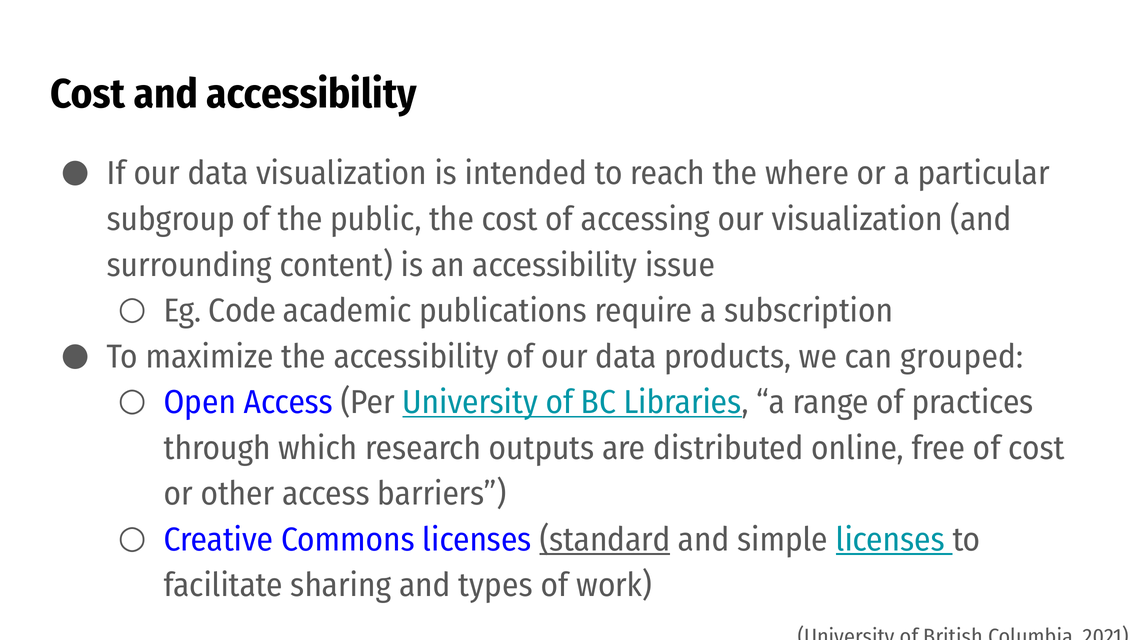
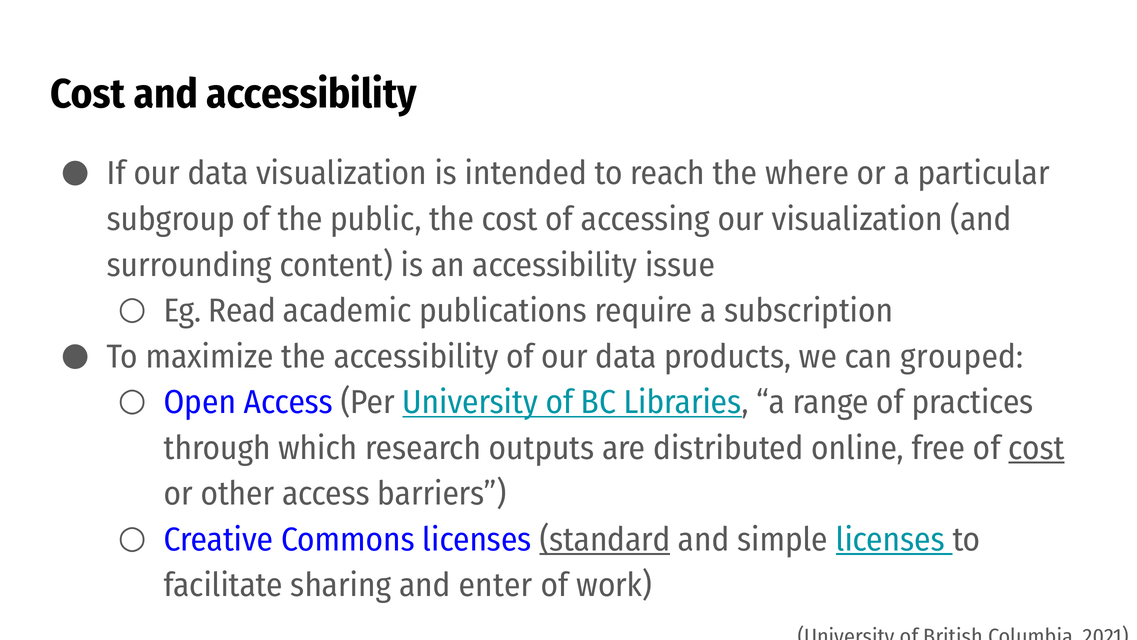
Code: Code -> Read
cost at (1036, 448) underline: none -> present
types: types -> enter
